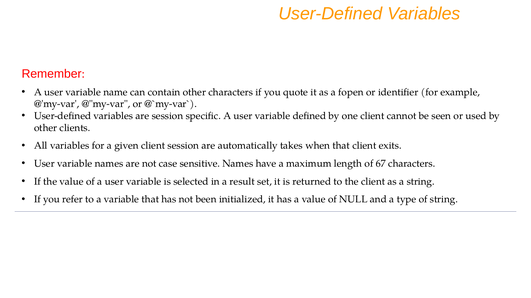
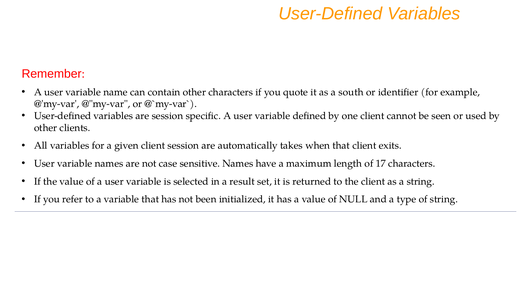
fopen: fopen -> south
67: 67 -> 17
